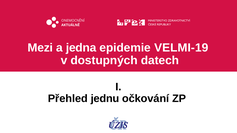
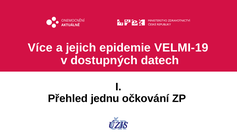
Mezi: Mezi -> Více
jedna: jedna -> jejich
